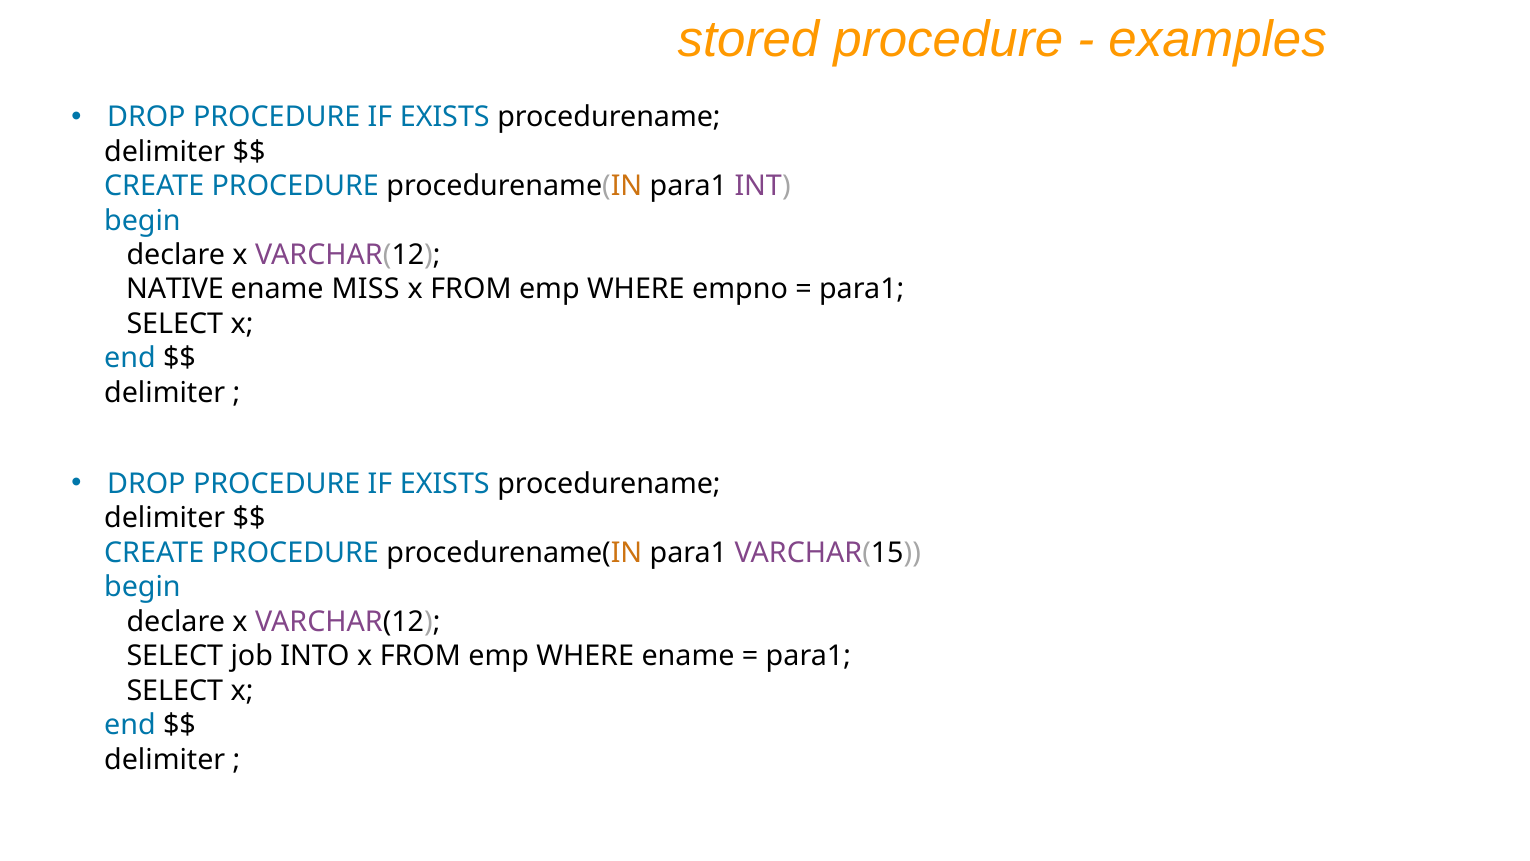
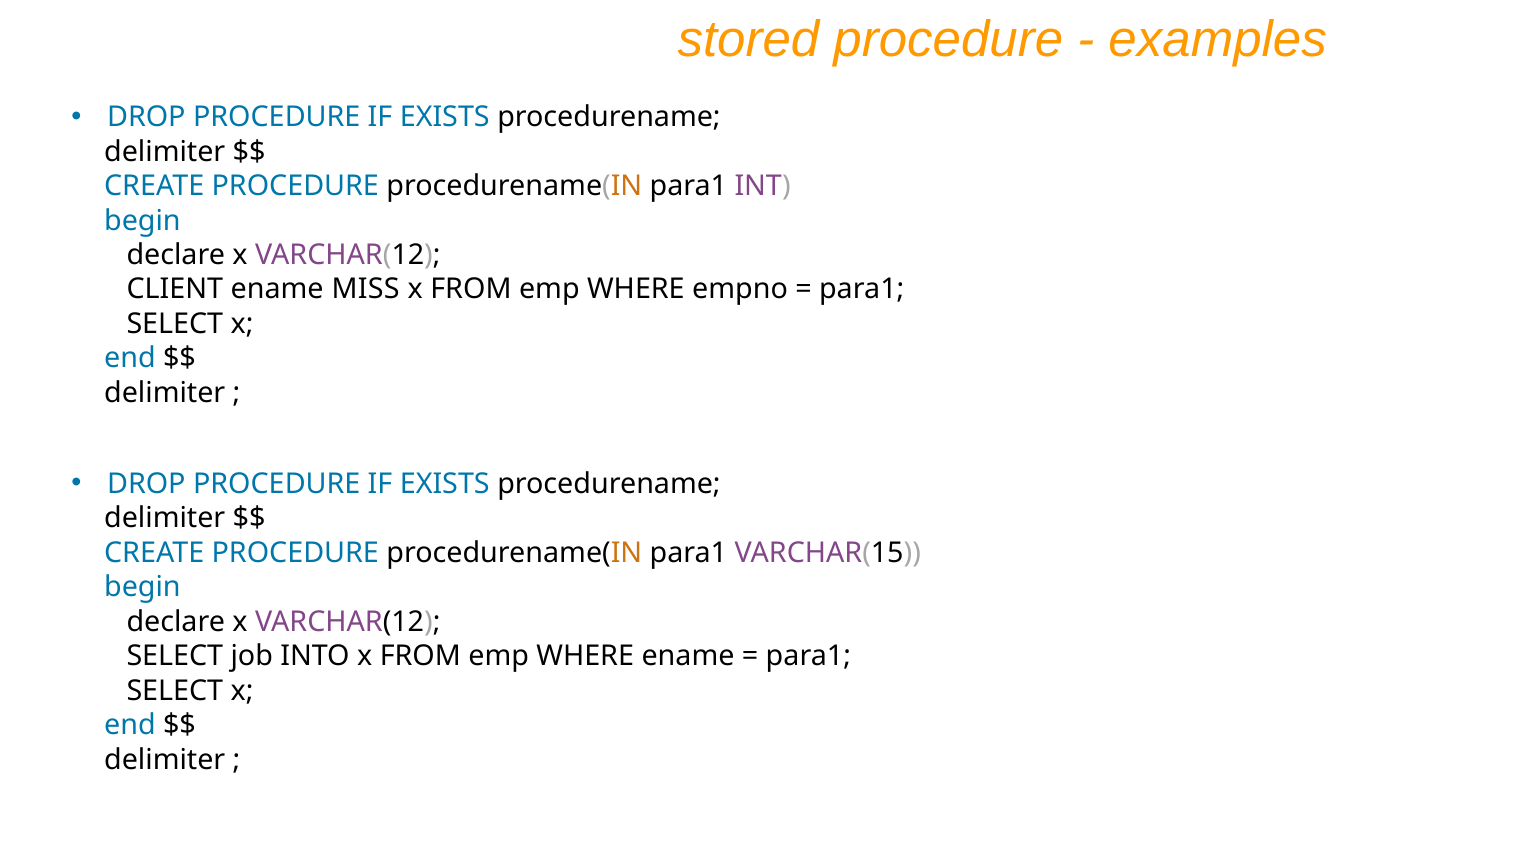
NATIVE: NATIVE -> CLIENT
